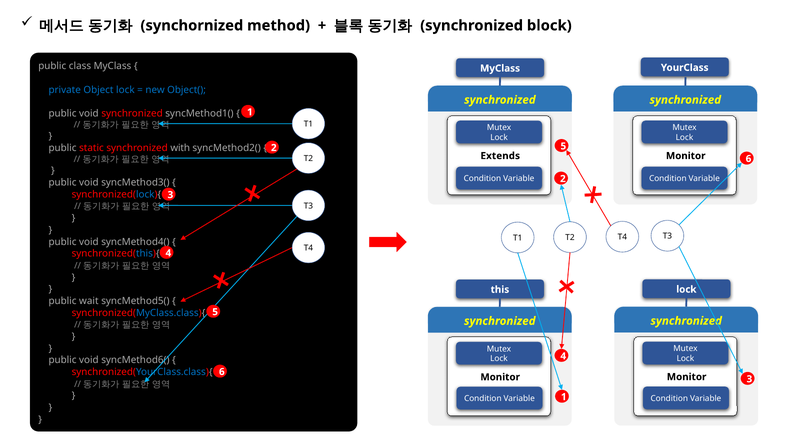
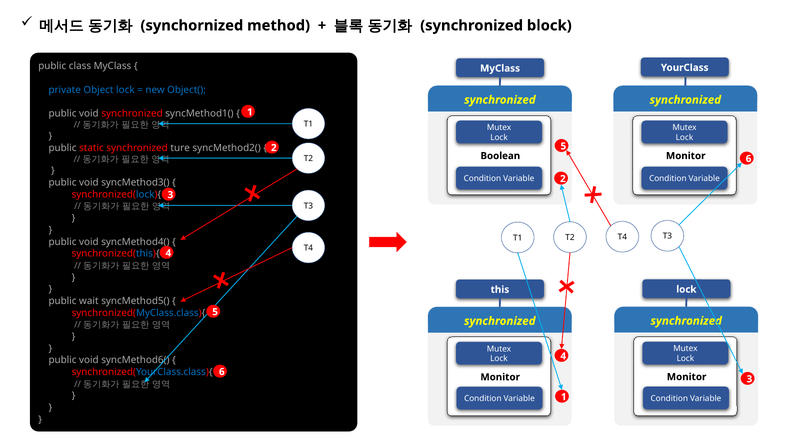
with: with -> ture
Extends: Extends -> Boolean
